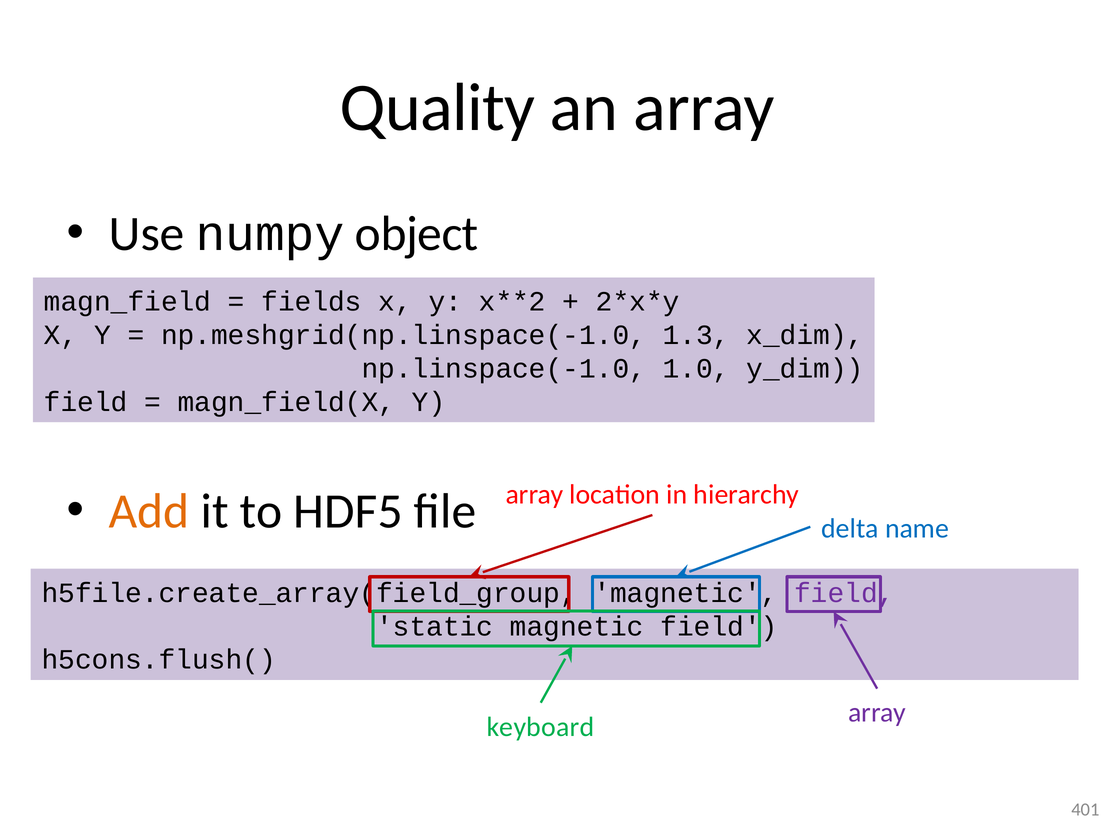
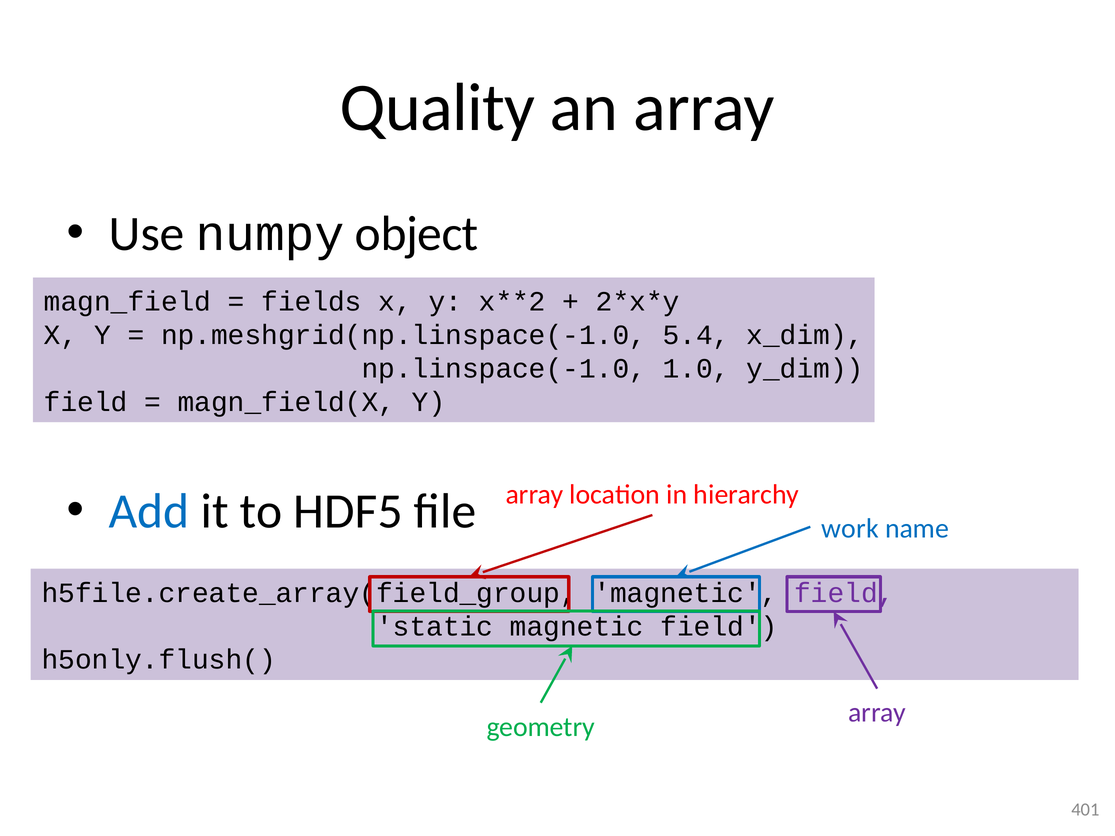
1.3: 1.3 -> 5.4
Add colour: orange -> blue
delta: delta -> work
h5cons.flush(: h5cons.flush( -> h5only.flush(
keyboard: keyboard -> geometry
